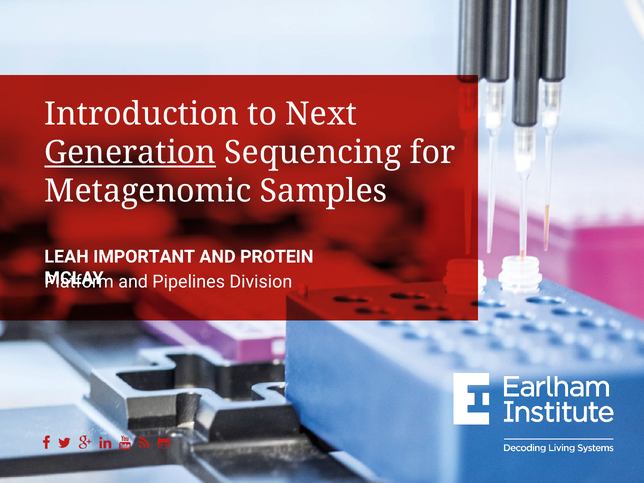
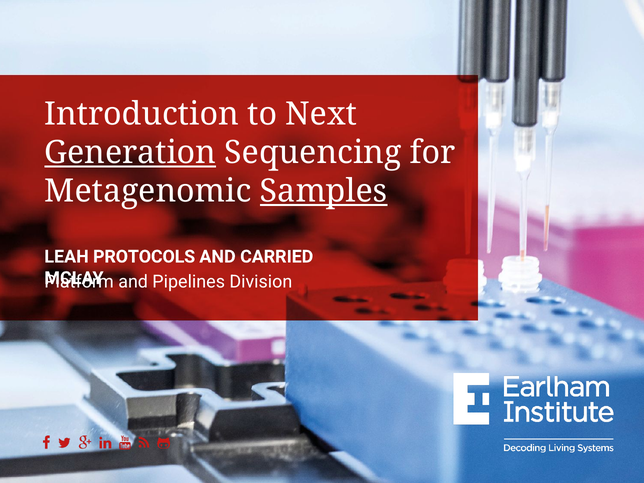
Samples underline: none -> present
IMPORTANT: IMPORTANT -> PROTOCOLS
PROTEIN: PROTEIN -> CARRIED
